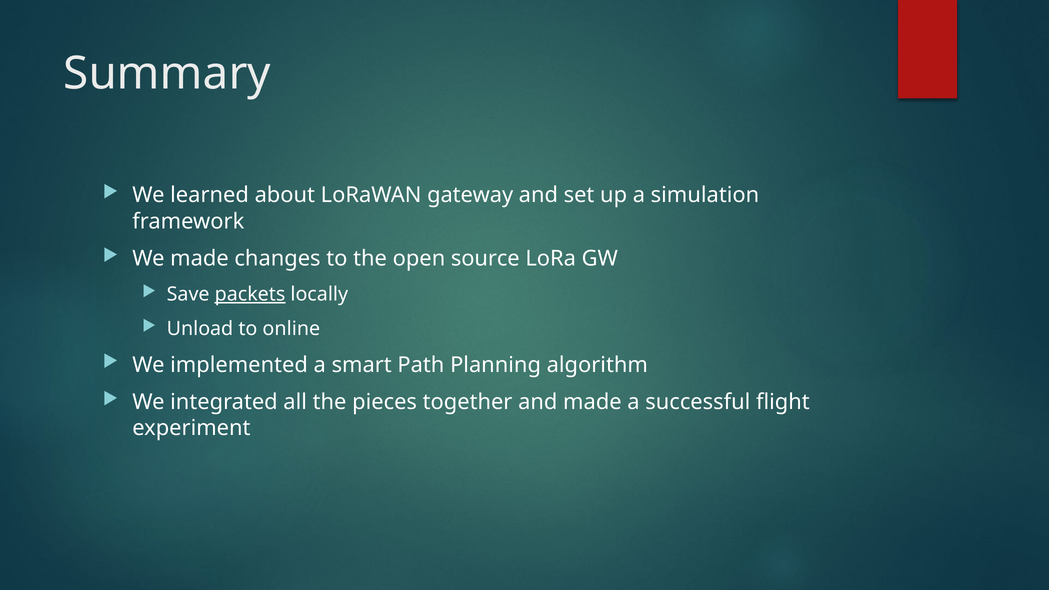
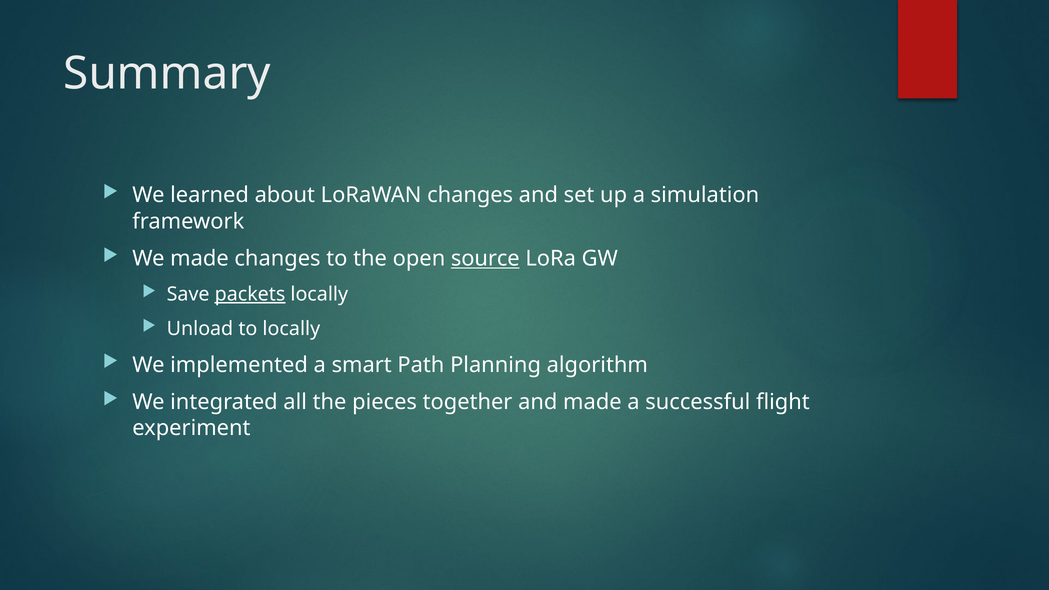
LoRaWAN gateway: gateway -> changes
source underline: none -> present
to online: online -> locally
